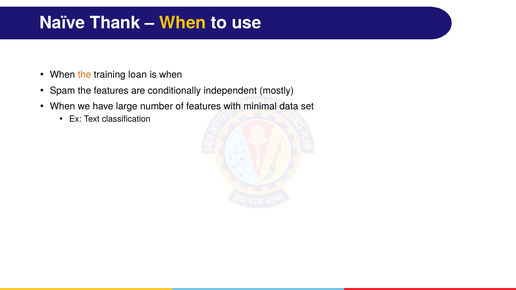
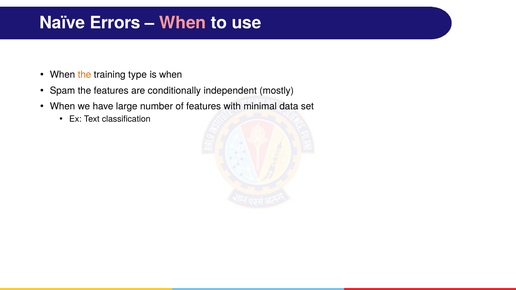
Thank: Thank -> Errors
When at (183, 23) colour: yellow -> pink
loan: loan -> type
